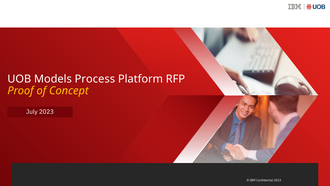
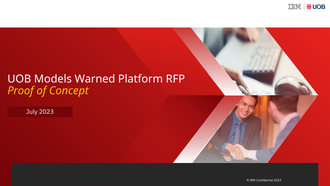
Process: Process -> Warned
